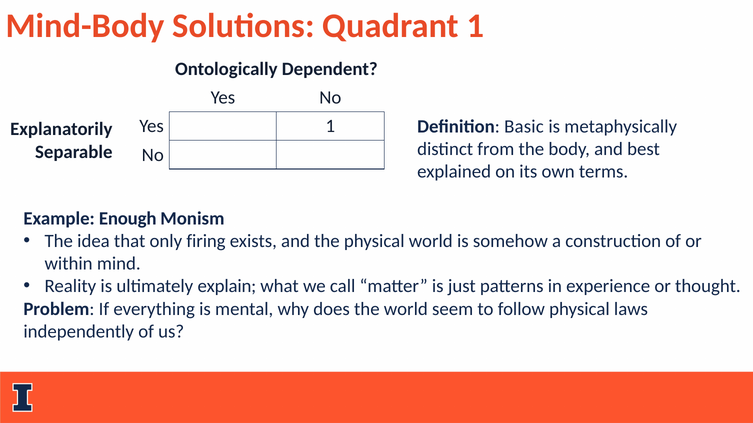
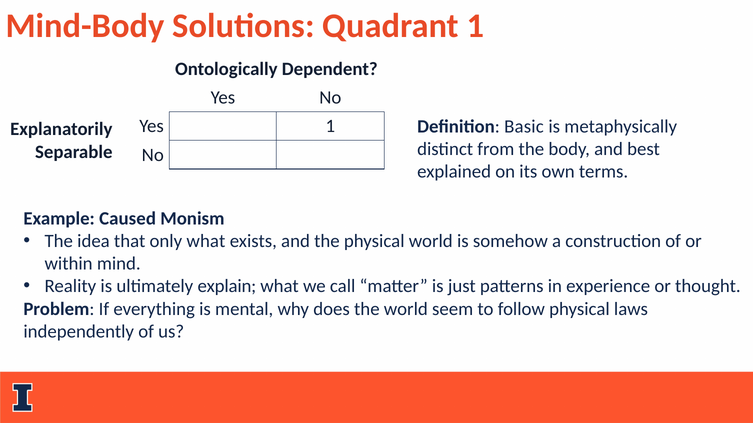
Enough: Enough -> Caused
only firing: firing -> what
